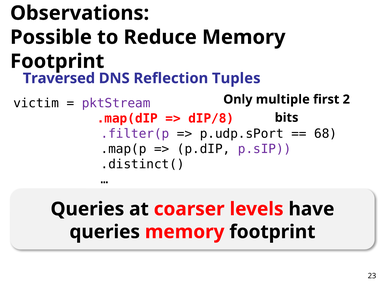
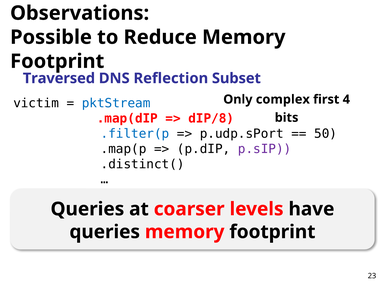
Tuples: Tuples -> Subset
multiple: multiple -> complex
2: 2 -> 4
pktStream colour: purple -> blue
.filter(p colour: purple -> blue
68: 68 -> 50
